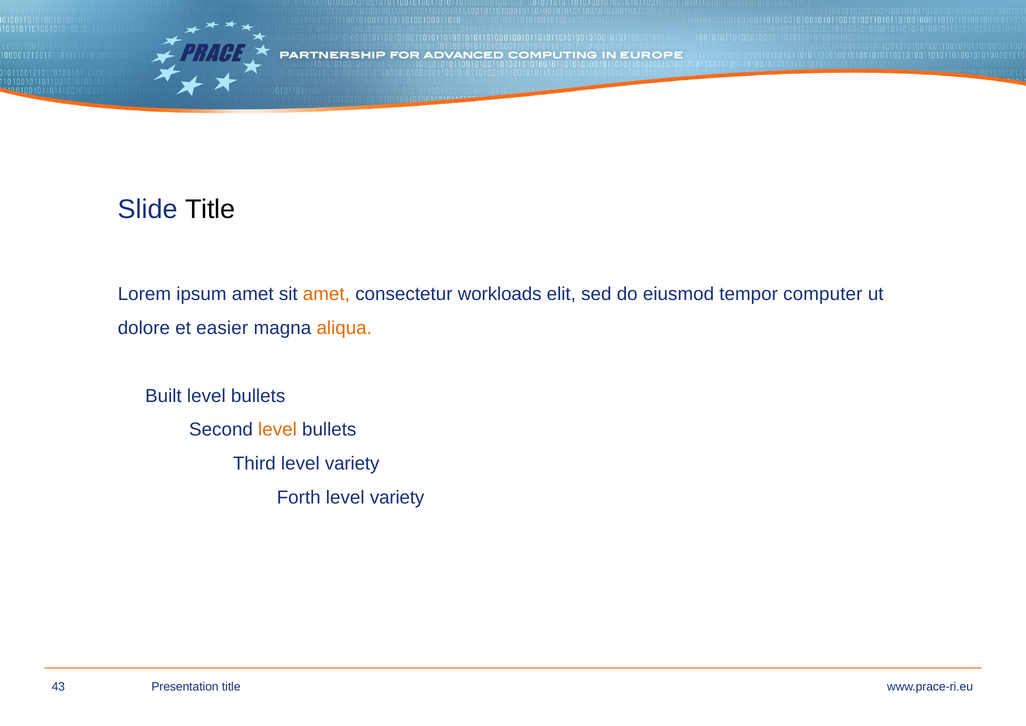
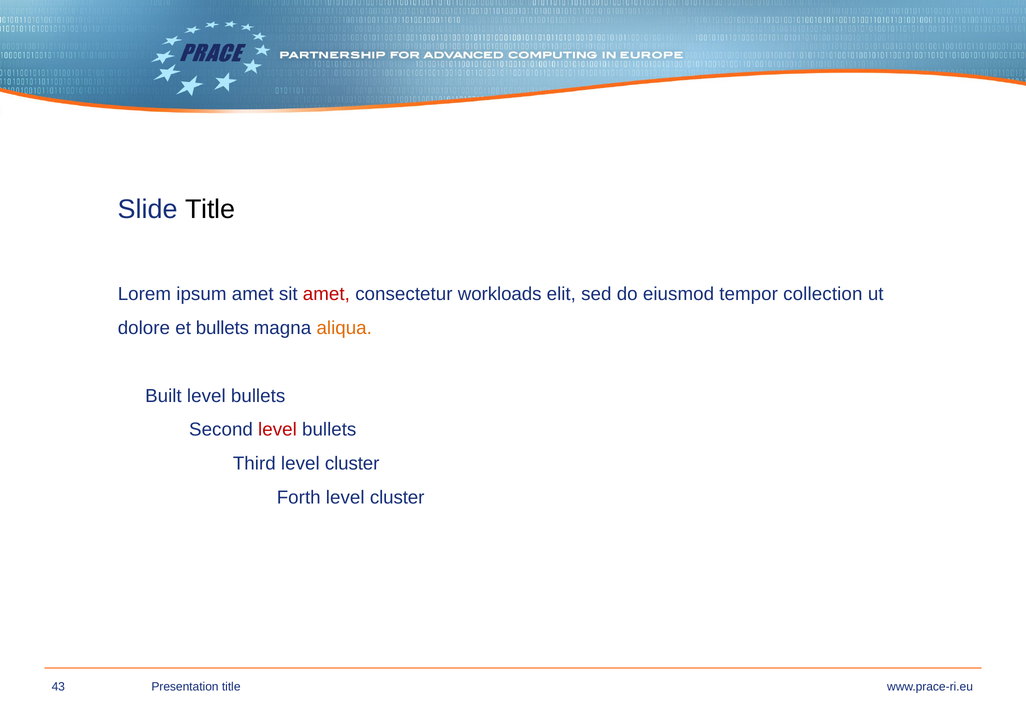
amet at (326, 294) colour: orange -> red
computer: computer -> collection
et easier: easier -> bullets
level at (277, 429) colour: orange -> red
Third level variety: variety -> cluster
Forth level variety: variety -> cluster
